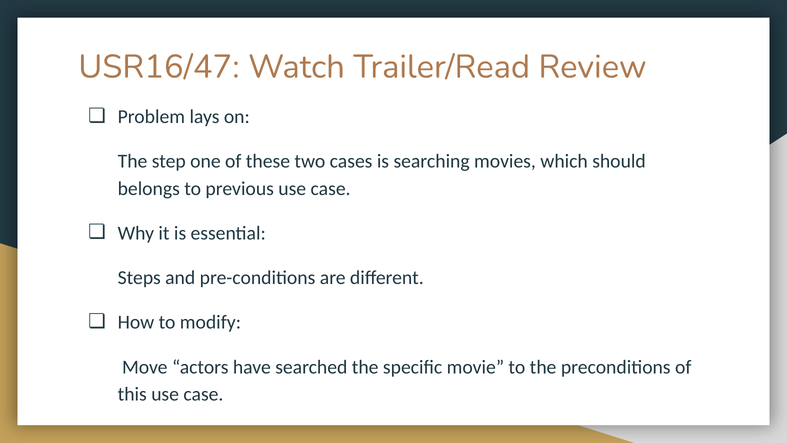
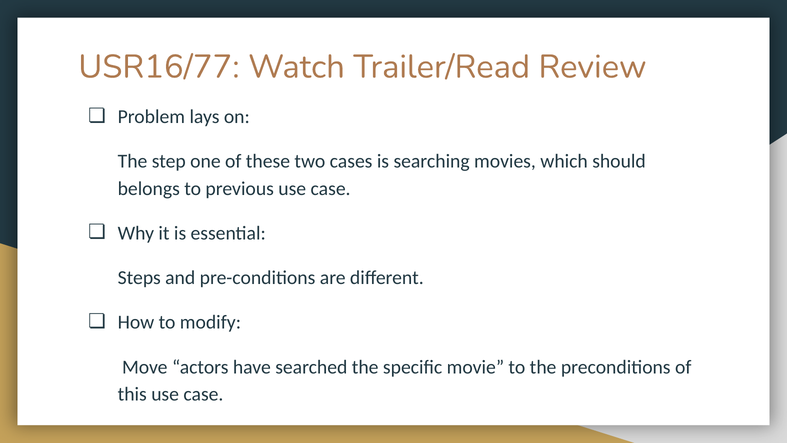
USR16/47: USR16/47 -> USR16/77
